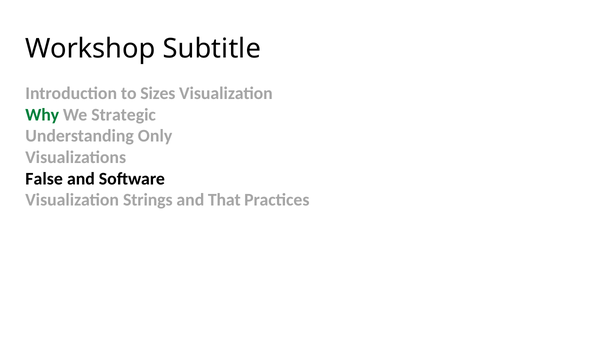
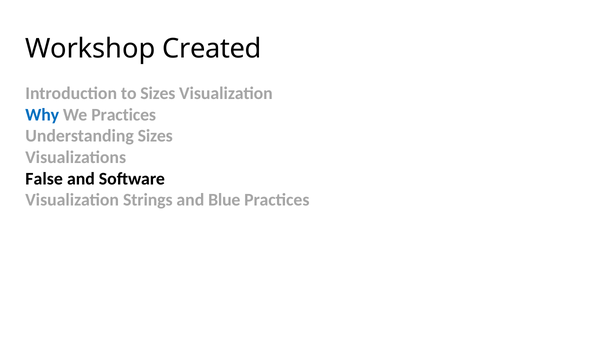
Subtitle: Subtitle -> Created
Why colour: green -> blue
We Strategic: Strategic -> Practices
Understanding Only: Only -> Sizes
That: That -> Blue
